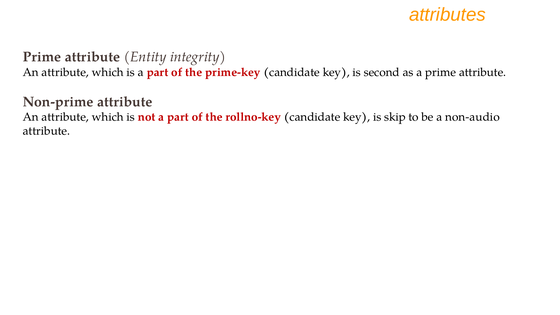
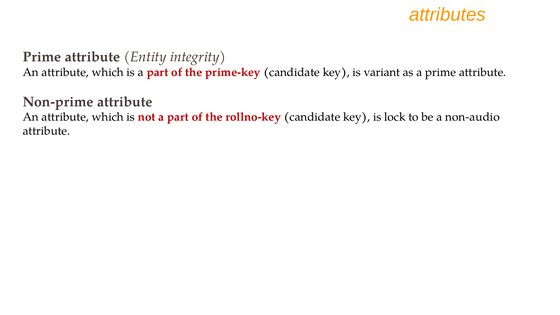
second: second -> variant
skip: skip -> lock
